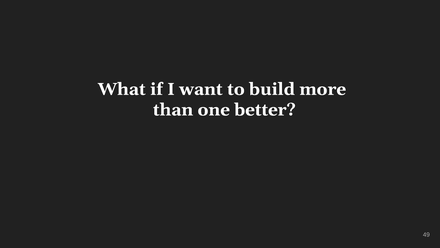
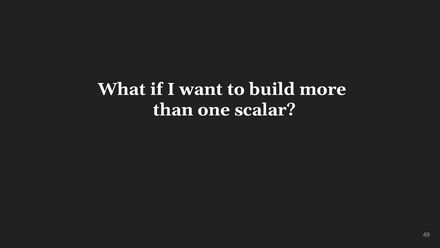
better: better -> scalar
